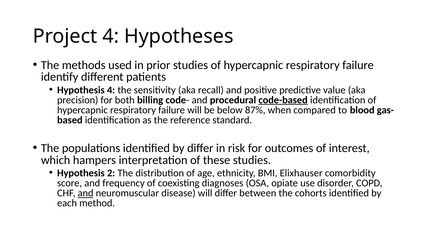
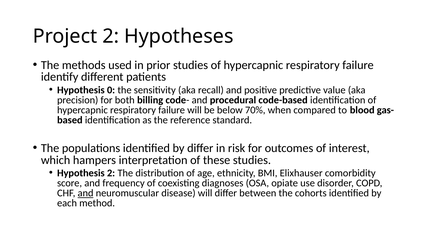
Project 4: 4 -> 2
Hypothesis 4: 4 -> 0
code-based underline: present -> none
87%: 87% -> 70%
